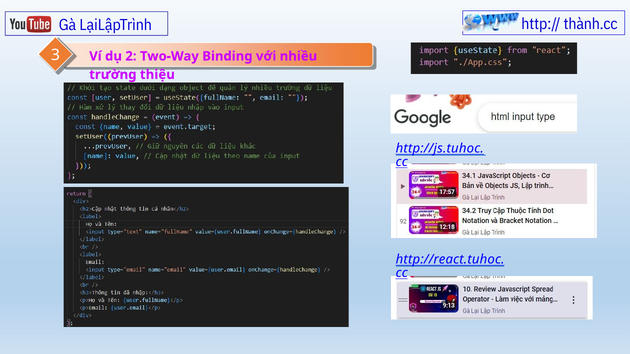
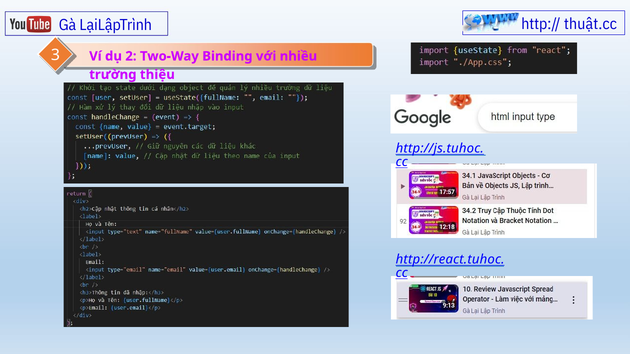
thành.cc: thành.cc -> thuật.cc
